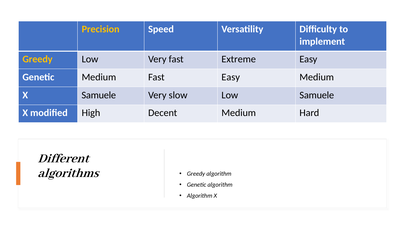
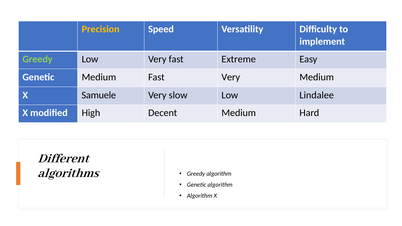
Greedy at (38, 59) colour: yellow -> light green
Fast Easy: Easy -> Very
Low Samuele: Samuele -> Lindalee
